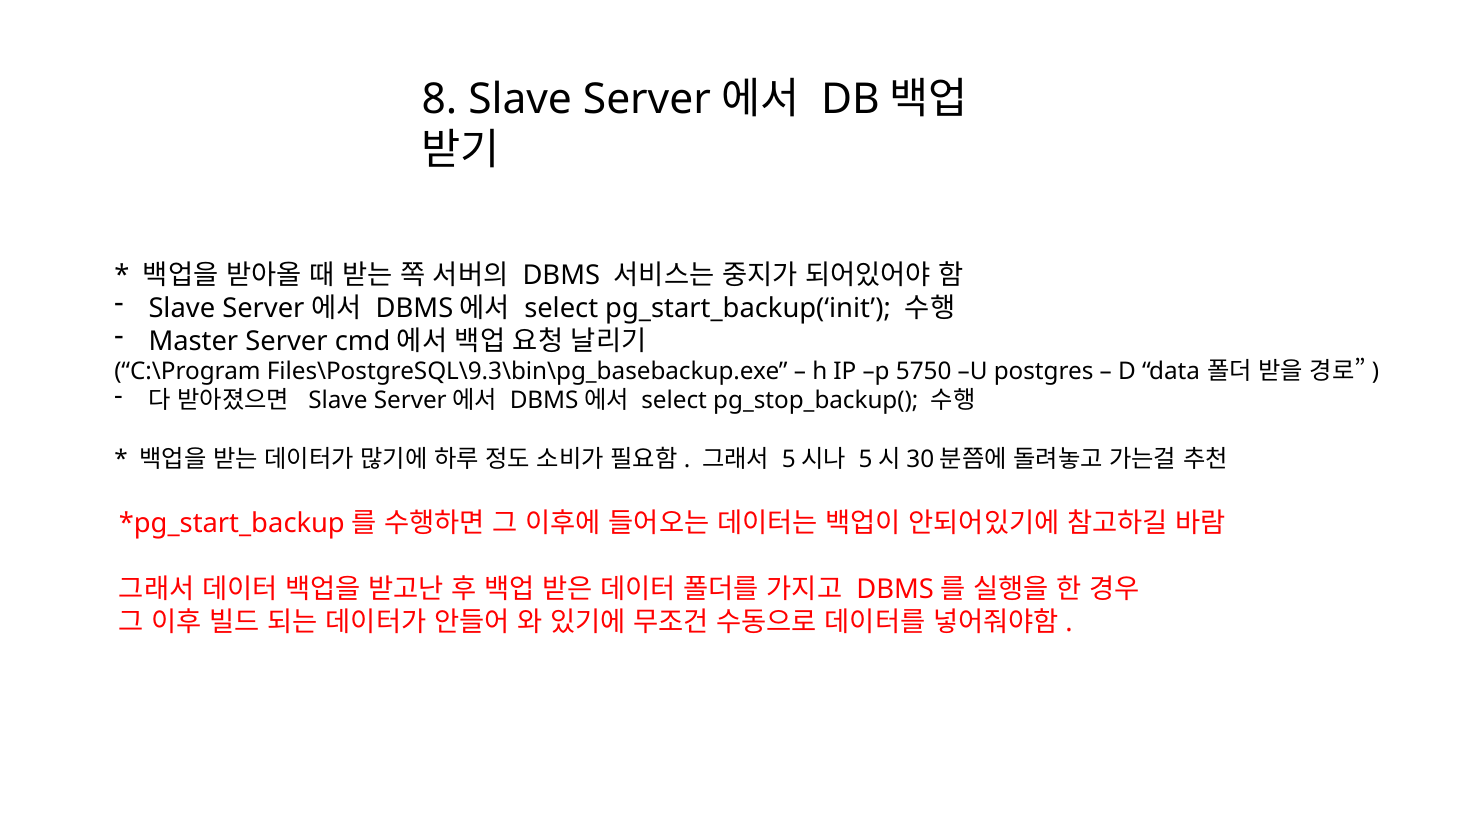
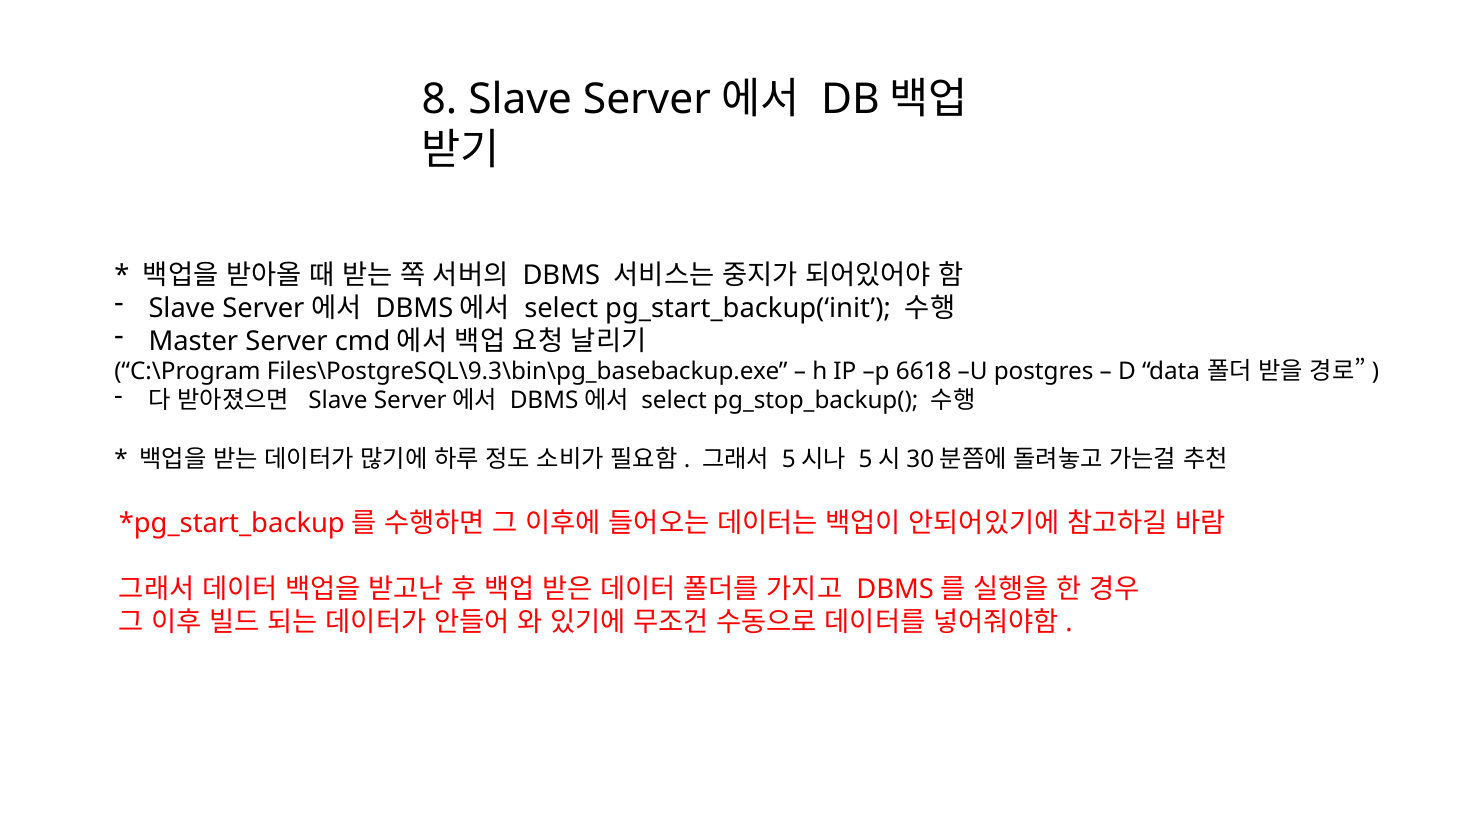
5750: 5750 -> 6618
